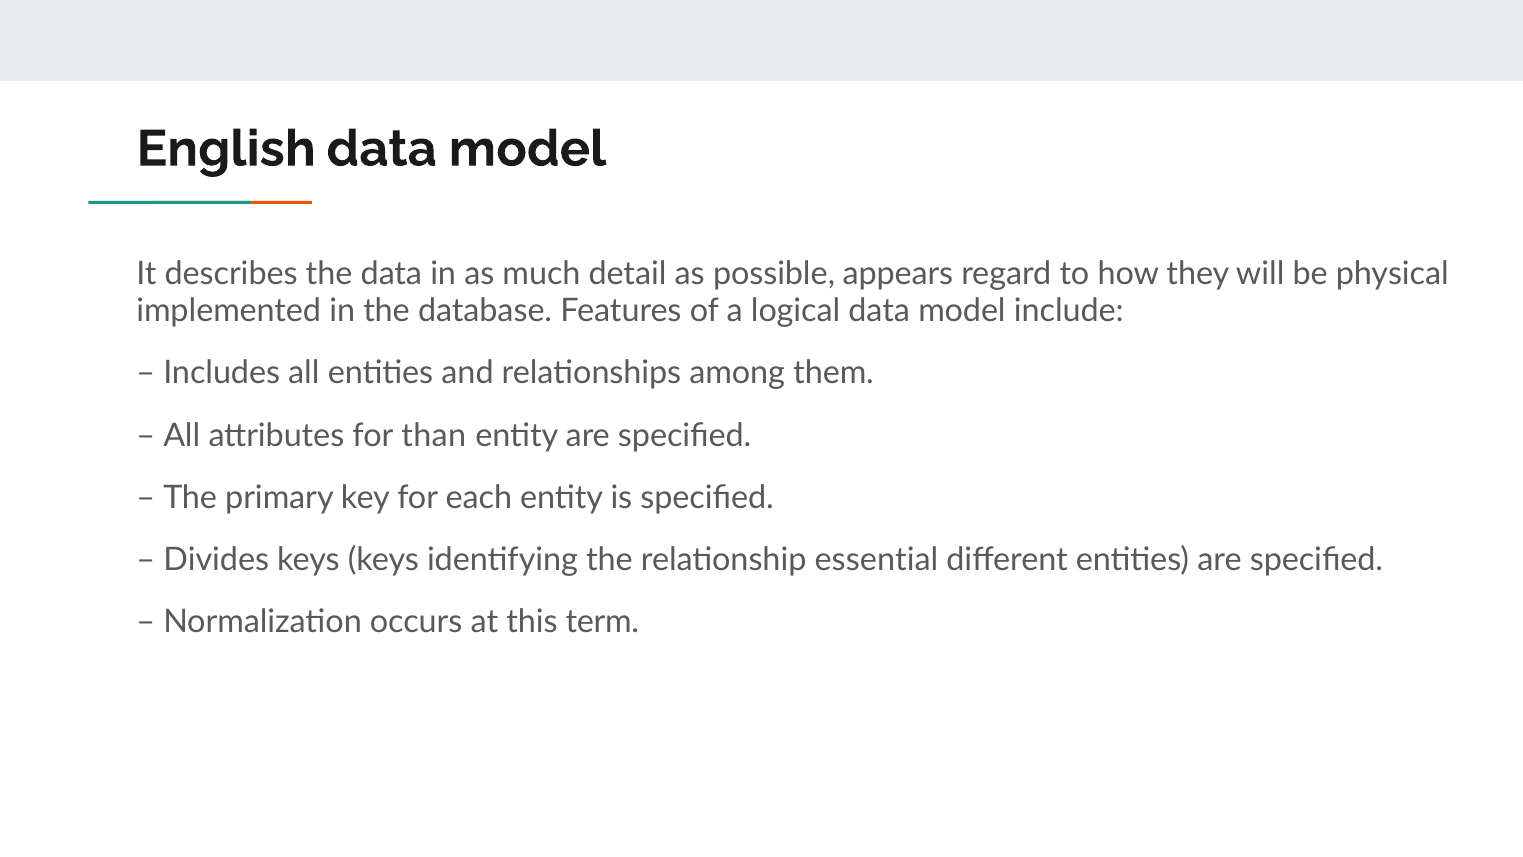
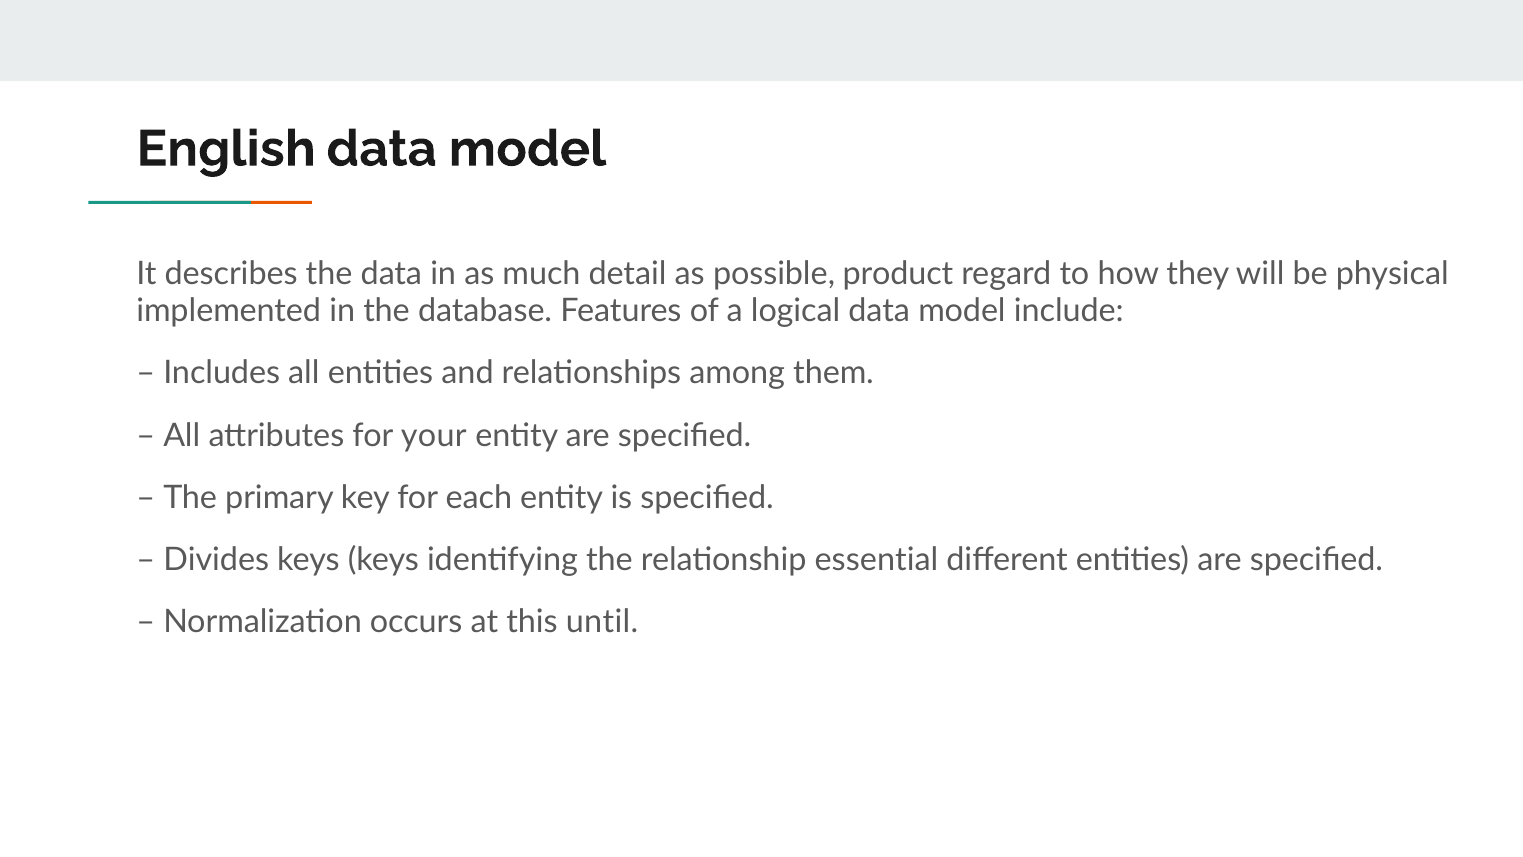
appears: appears -> product
than: than -> your
term: term -> until
